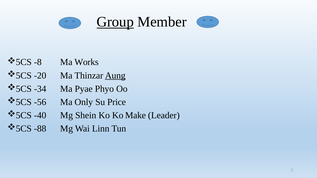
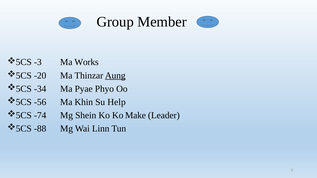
Group underline: present -> none
-8: -8 -> -3
Only: Only -> Khin
Price: Price -> Help
-40: -40 -> -74
